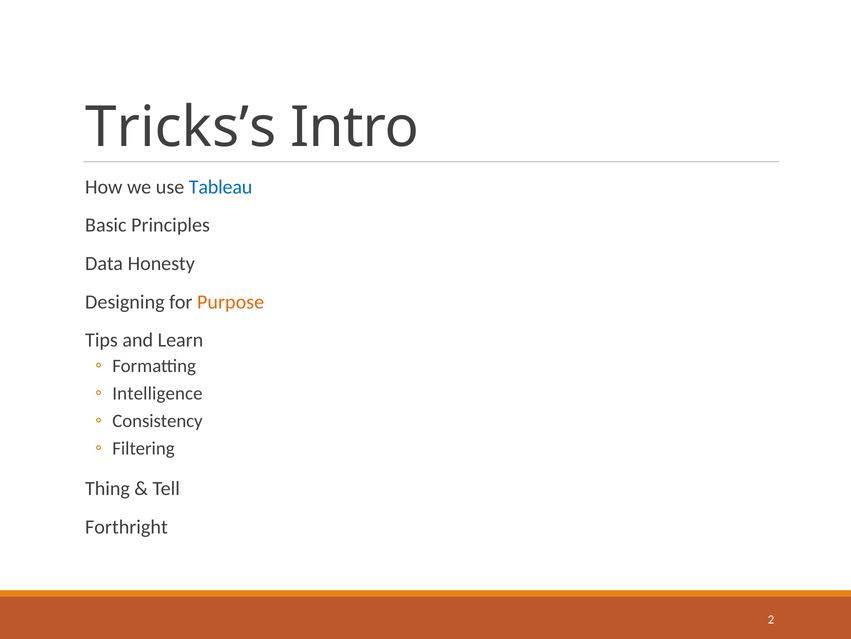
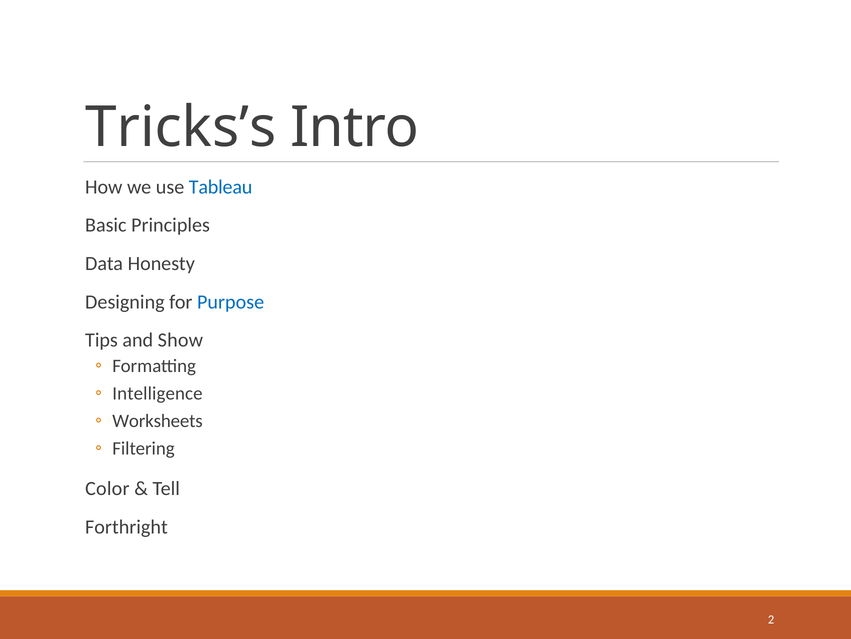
Purpose colour: orange -> blue
Learn: Learn -> Show
Consistency: Consistency -> Worksheets
Thing: Thing -> Color
